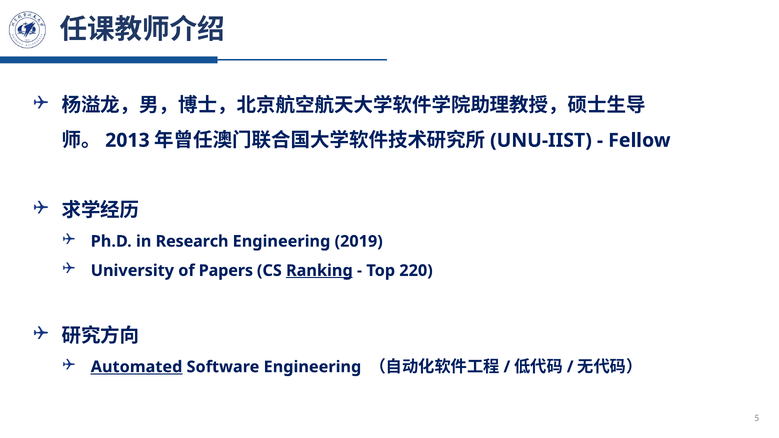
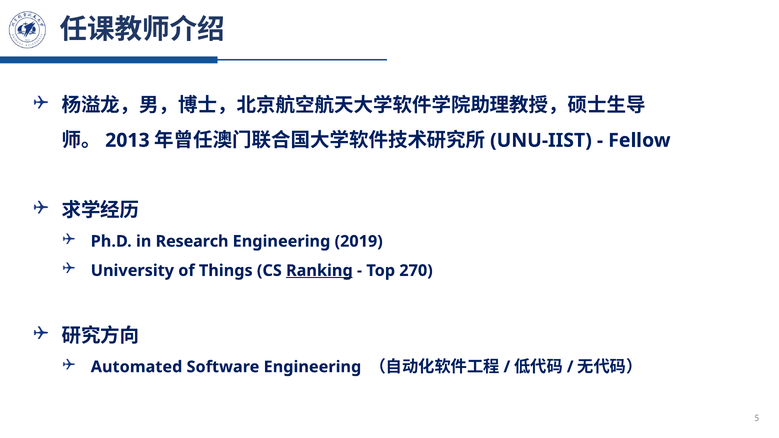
Papers: Papers -> Things
220: 220 -> 270
Automated underline: present -> none
